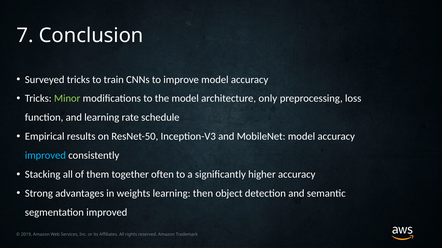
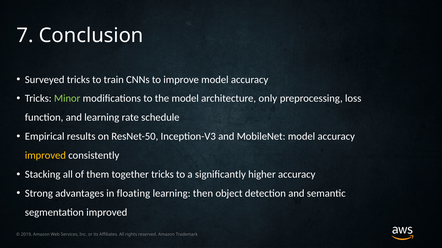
improved at (45, 156) colour: light blue -> yellow
together often: often -> tricks
weights: weights -> floating
